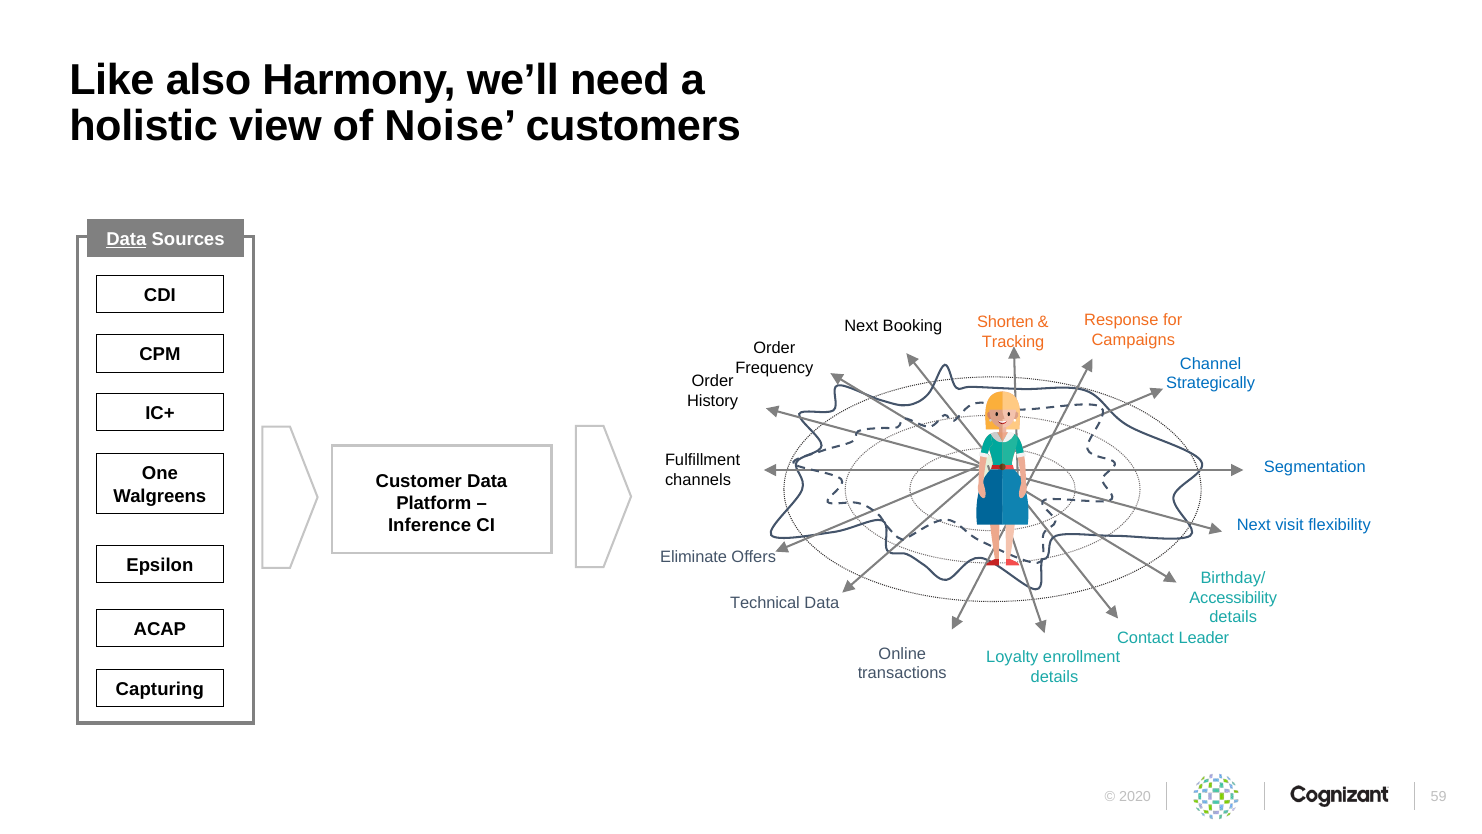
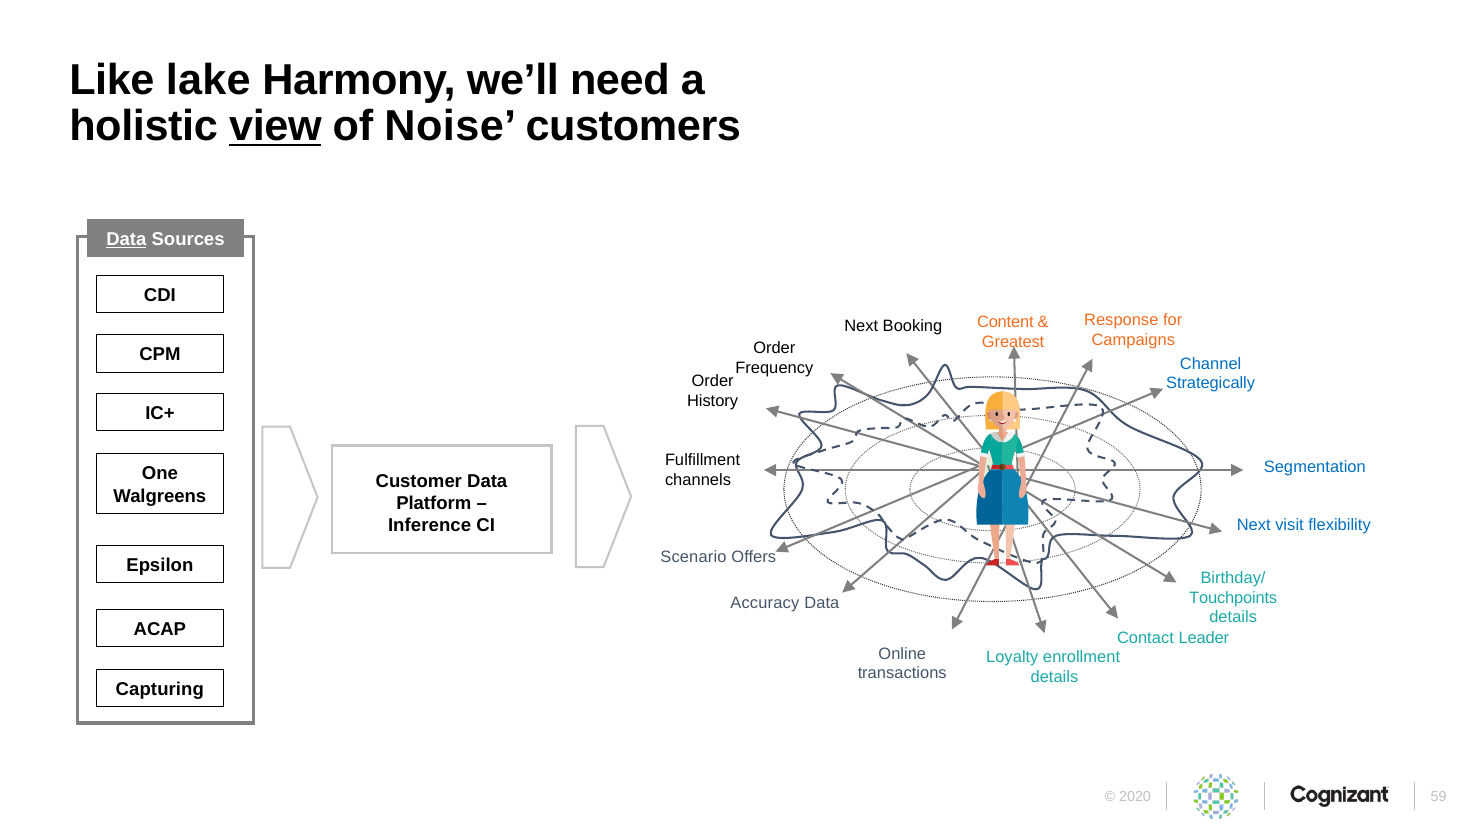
also: also -> lake
view underline: none -> present
Shorten: Shorten -> Content
Tracking: Tracking -> Greatest
Eliminate: Eliminate -> Scenario
Accessibility: Accessibility -> Touchpoints
Technical: Technical -> Accuracy
